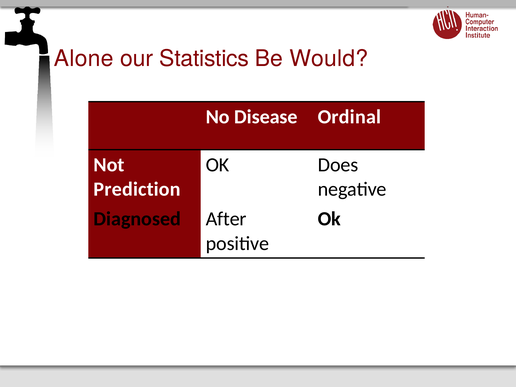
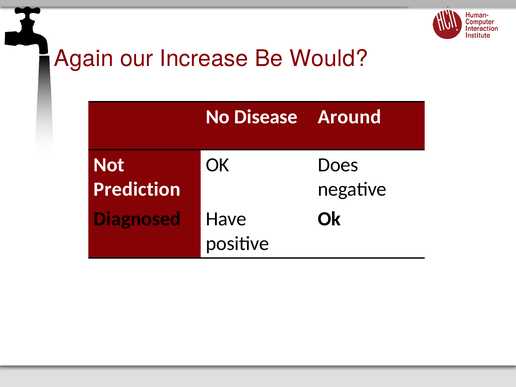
Alone: Alone -> Again
Statistics: Statistics -> Increase
Ordinal: Ordinal -> Around
After: After -> Have
